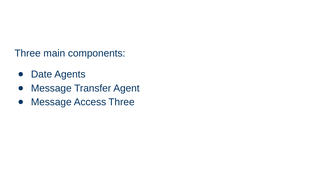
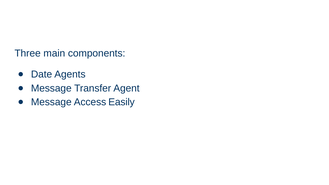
Access Three: Three -> Easily
